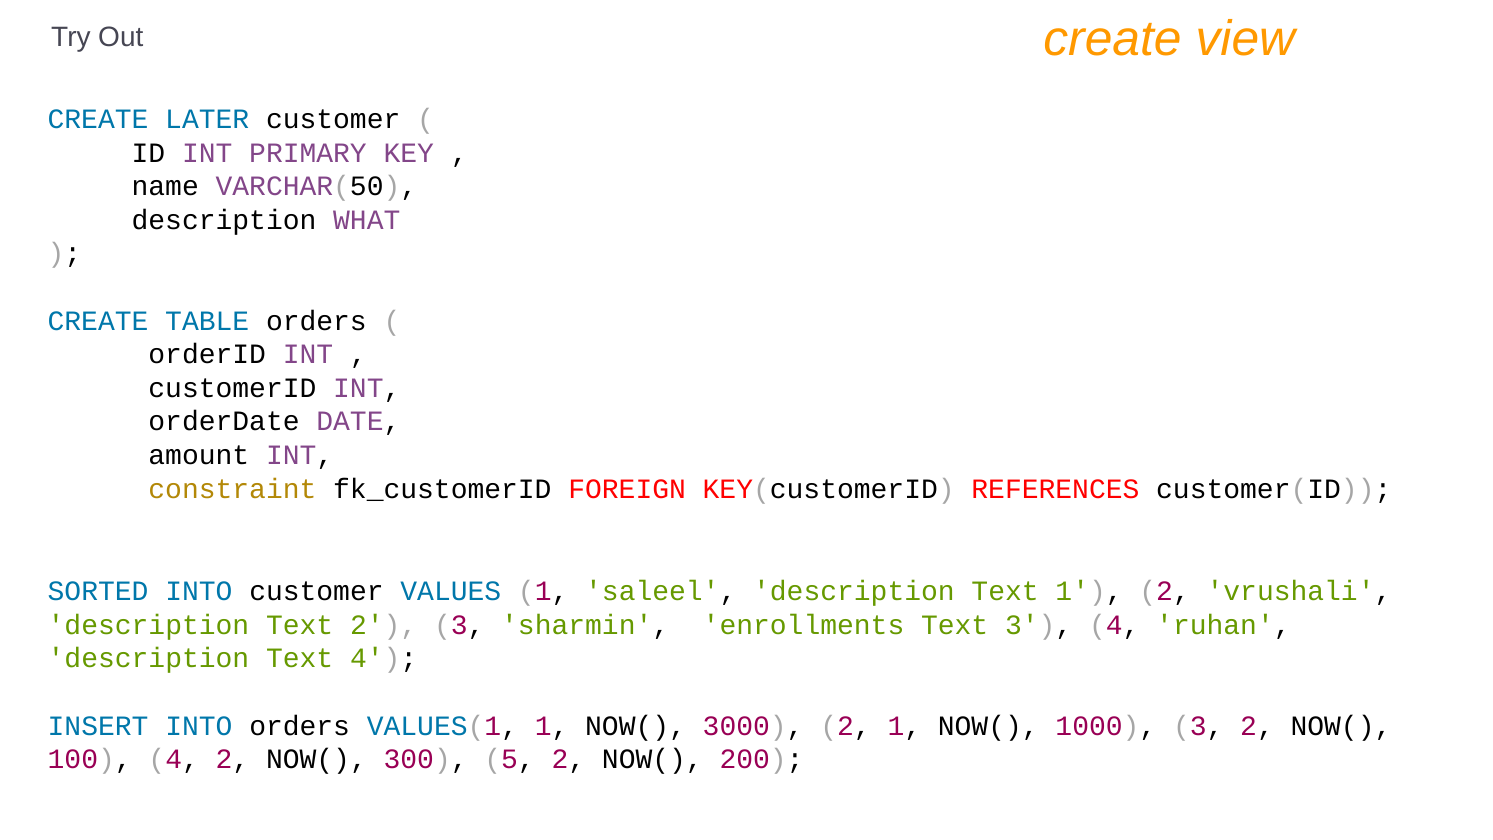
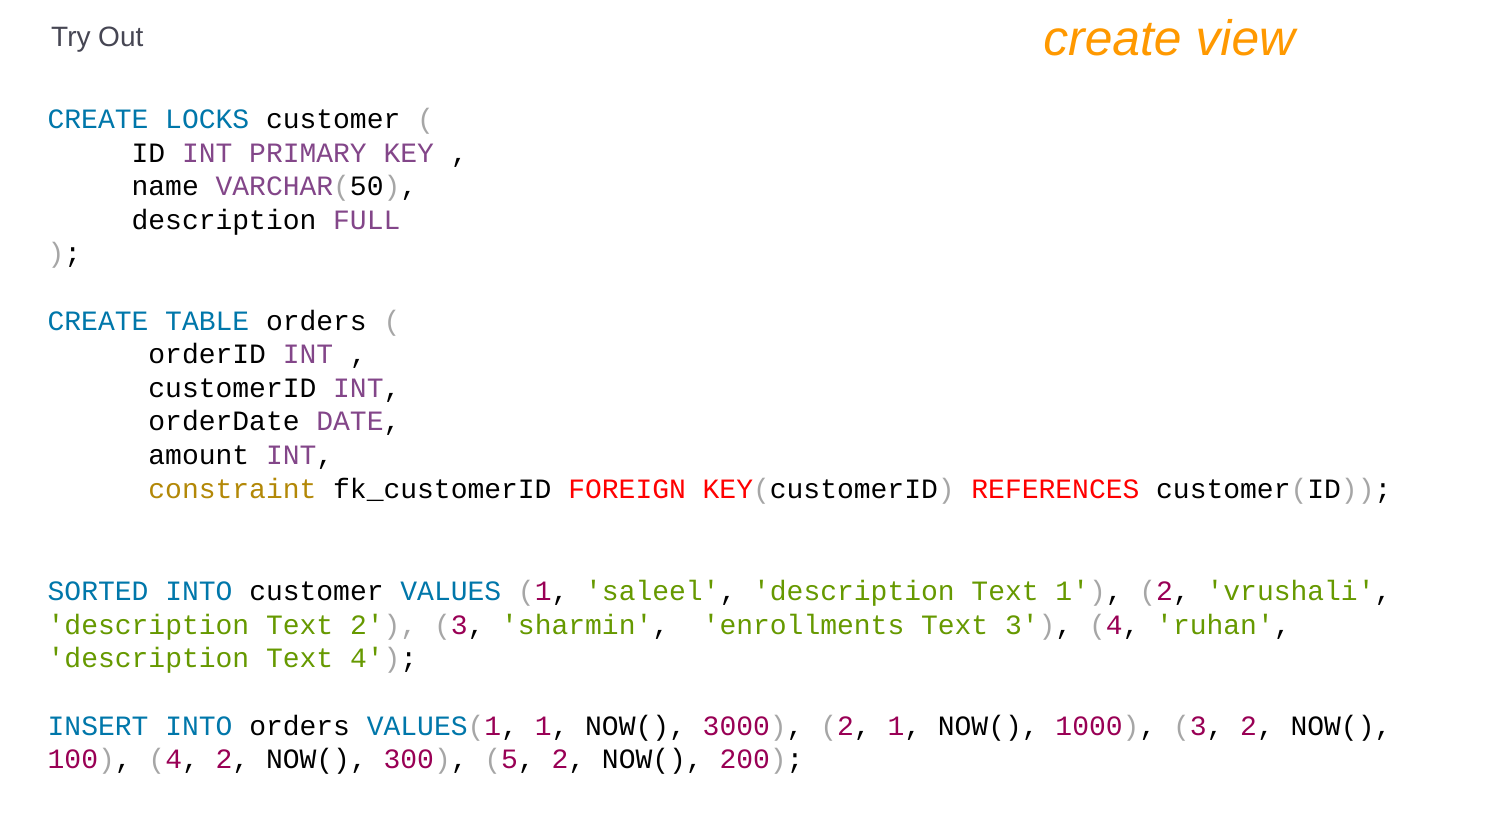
LATER: LATER -> LOCKS
WHAT: WHAT -> FULL
